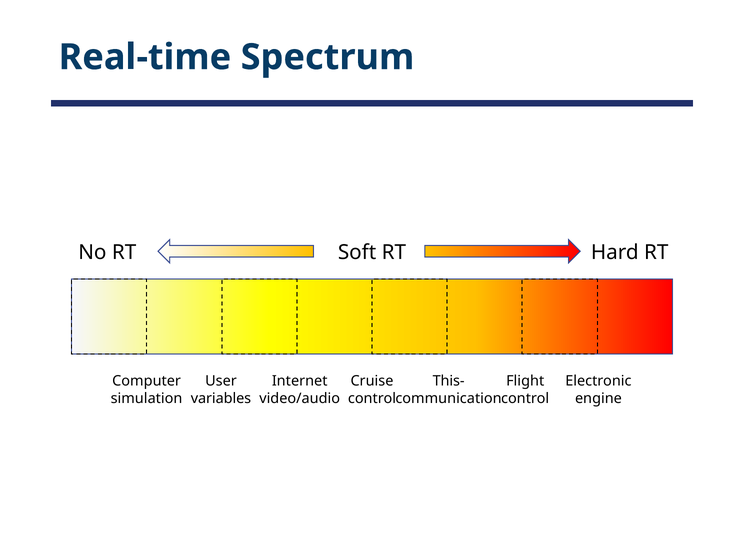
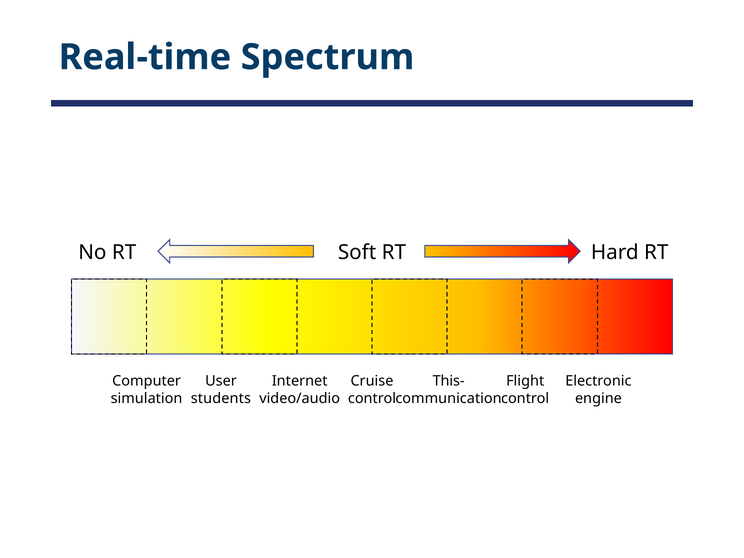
variables: variables -> students
